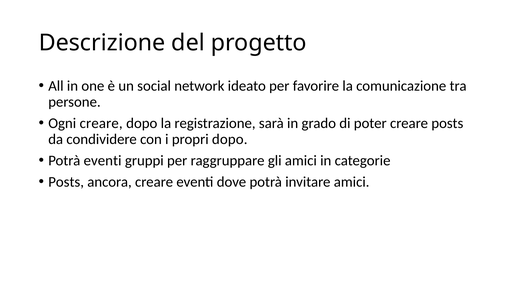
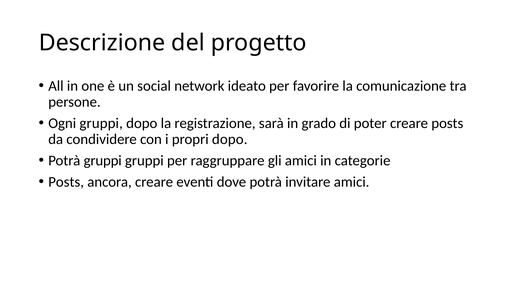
Ogni creare: creare -> gruppi
Potrà eventi: eventi -> gruppi
